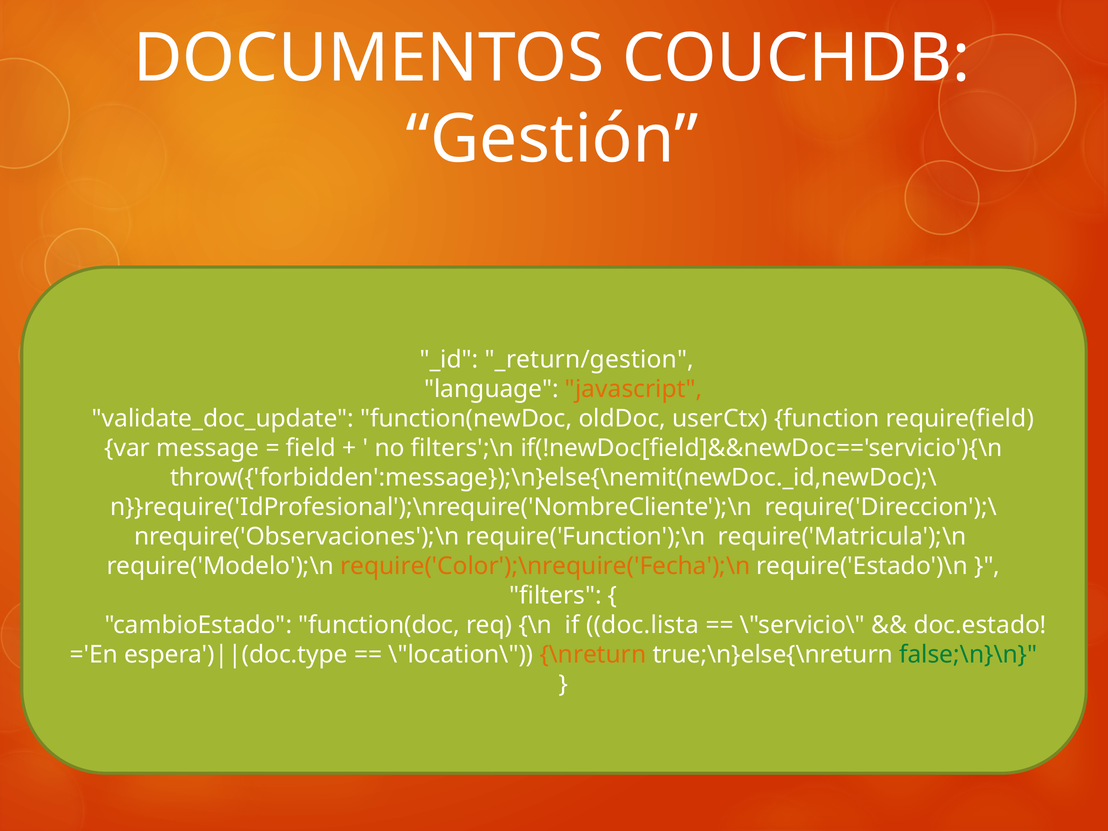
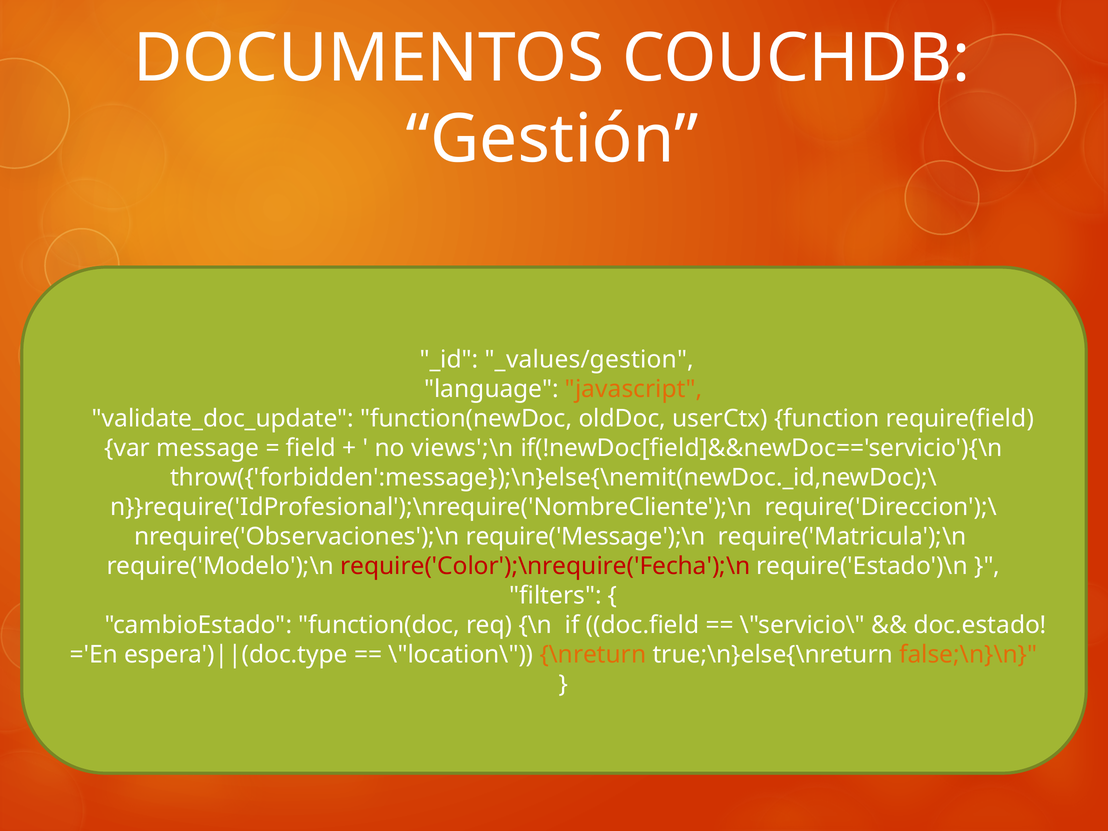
_return/gestion: _return/gestion -> _values/gestion
filters';\n: filters';\n -> views';\n
require('Function');\n: require('Function');\n -> require('Message');\n
require('Color');\nrequire('Fecha');\n colour: orange -> red
doc.lista: doc.lista -> doc.field
false;\n}\n colour: green -> orange
